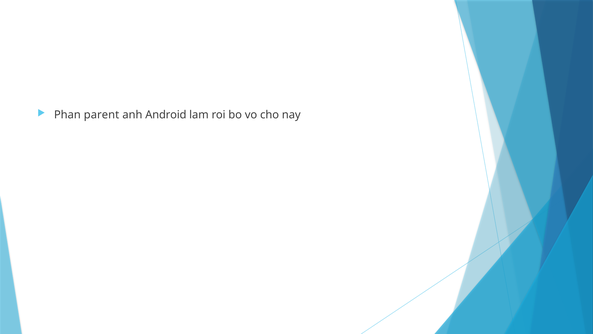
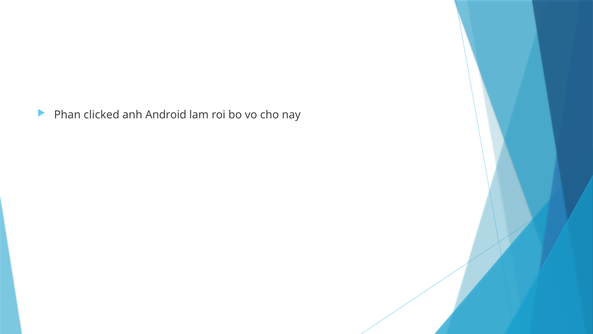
parent: parent -> clicked
